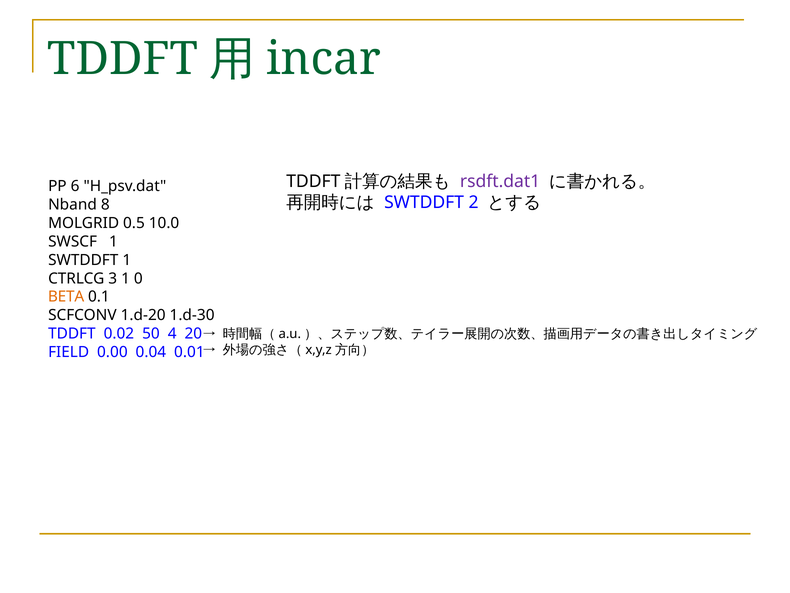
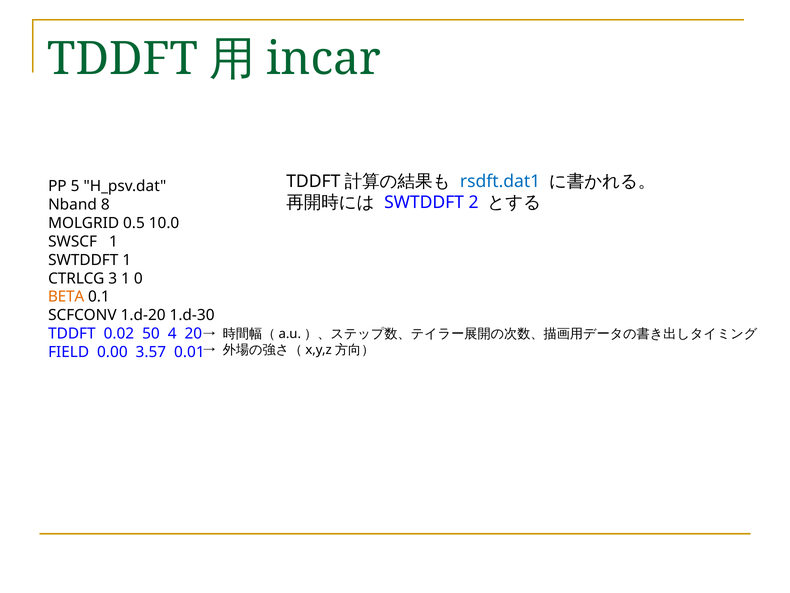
rsdft.dat1 colour: purple -> blue
6: 6 -> 5
0.04: 0.04 -> 3.57
